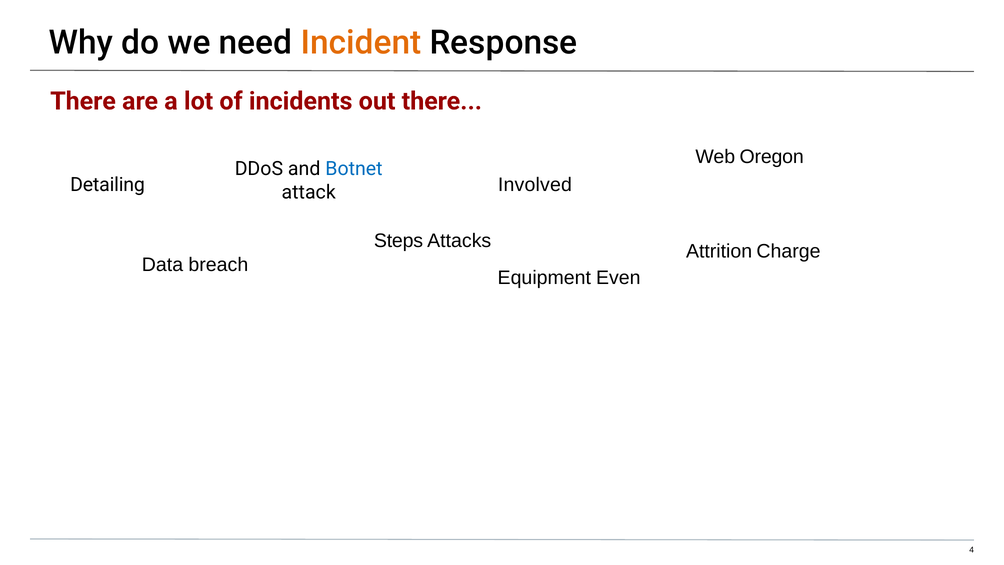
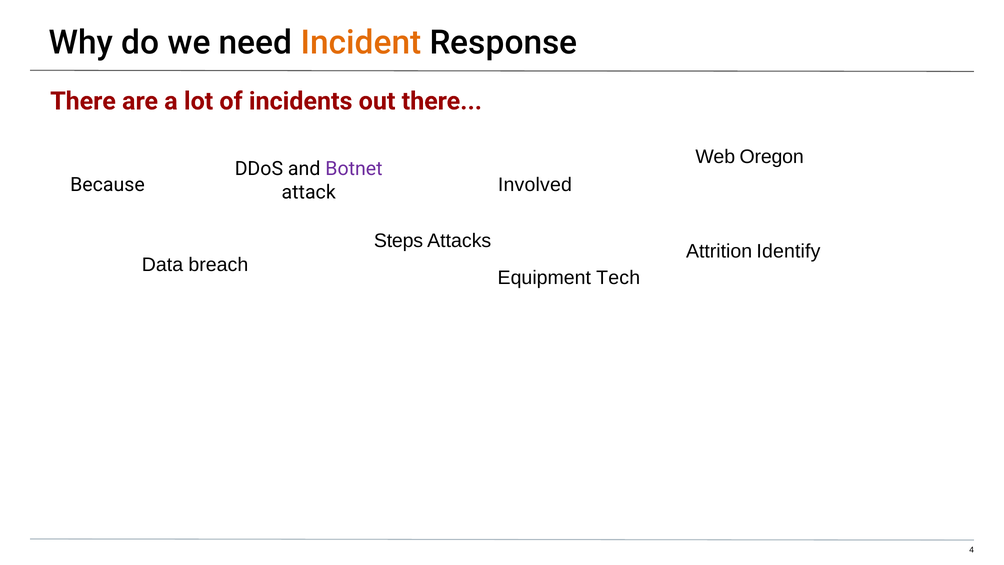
Botnet colour: blue -> purple
Detailing: Detailing -> Because
Charge: Charge -> Identify
Even: Even -> Tech
